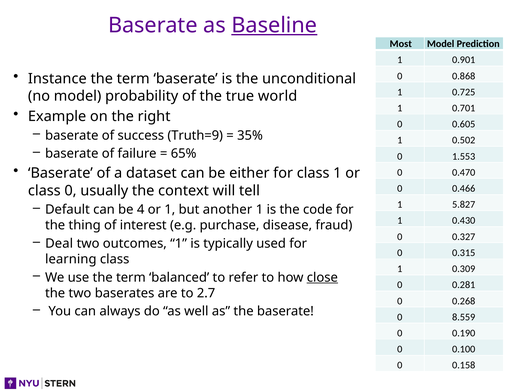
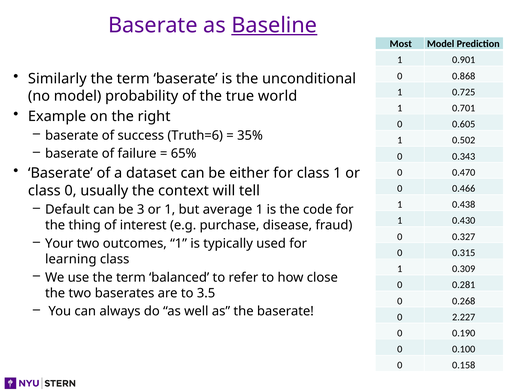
Instance: Instance -> Similarly
Truth=9: Truth=9 -> Truth=6
1.553: 1.553 -> 0.343
5.827: 5.827 -> 0.438
4: 4 -> 3
another: another -> average
Deal: Deal -> Your
close underline: present -> none
2.7: 2.7 -> 3.5
8.559: 8.559 -> 2.227
